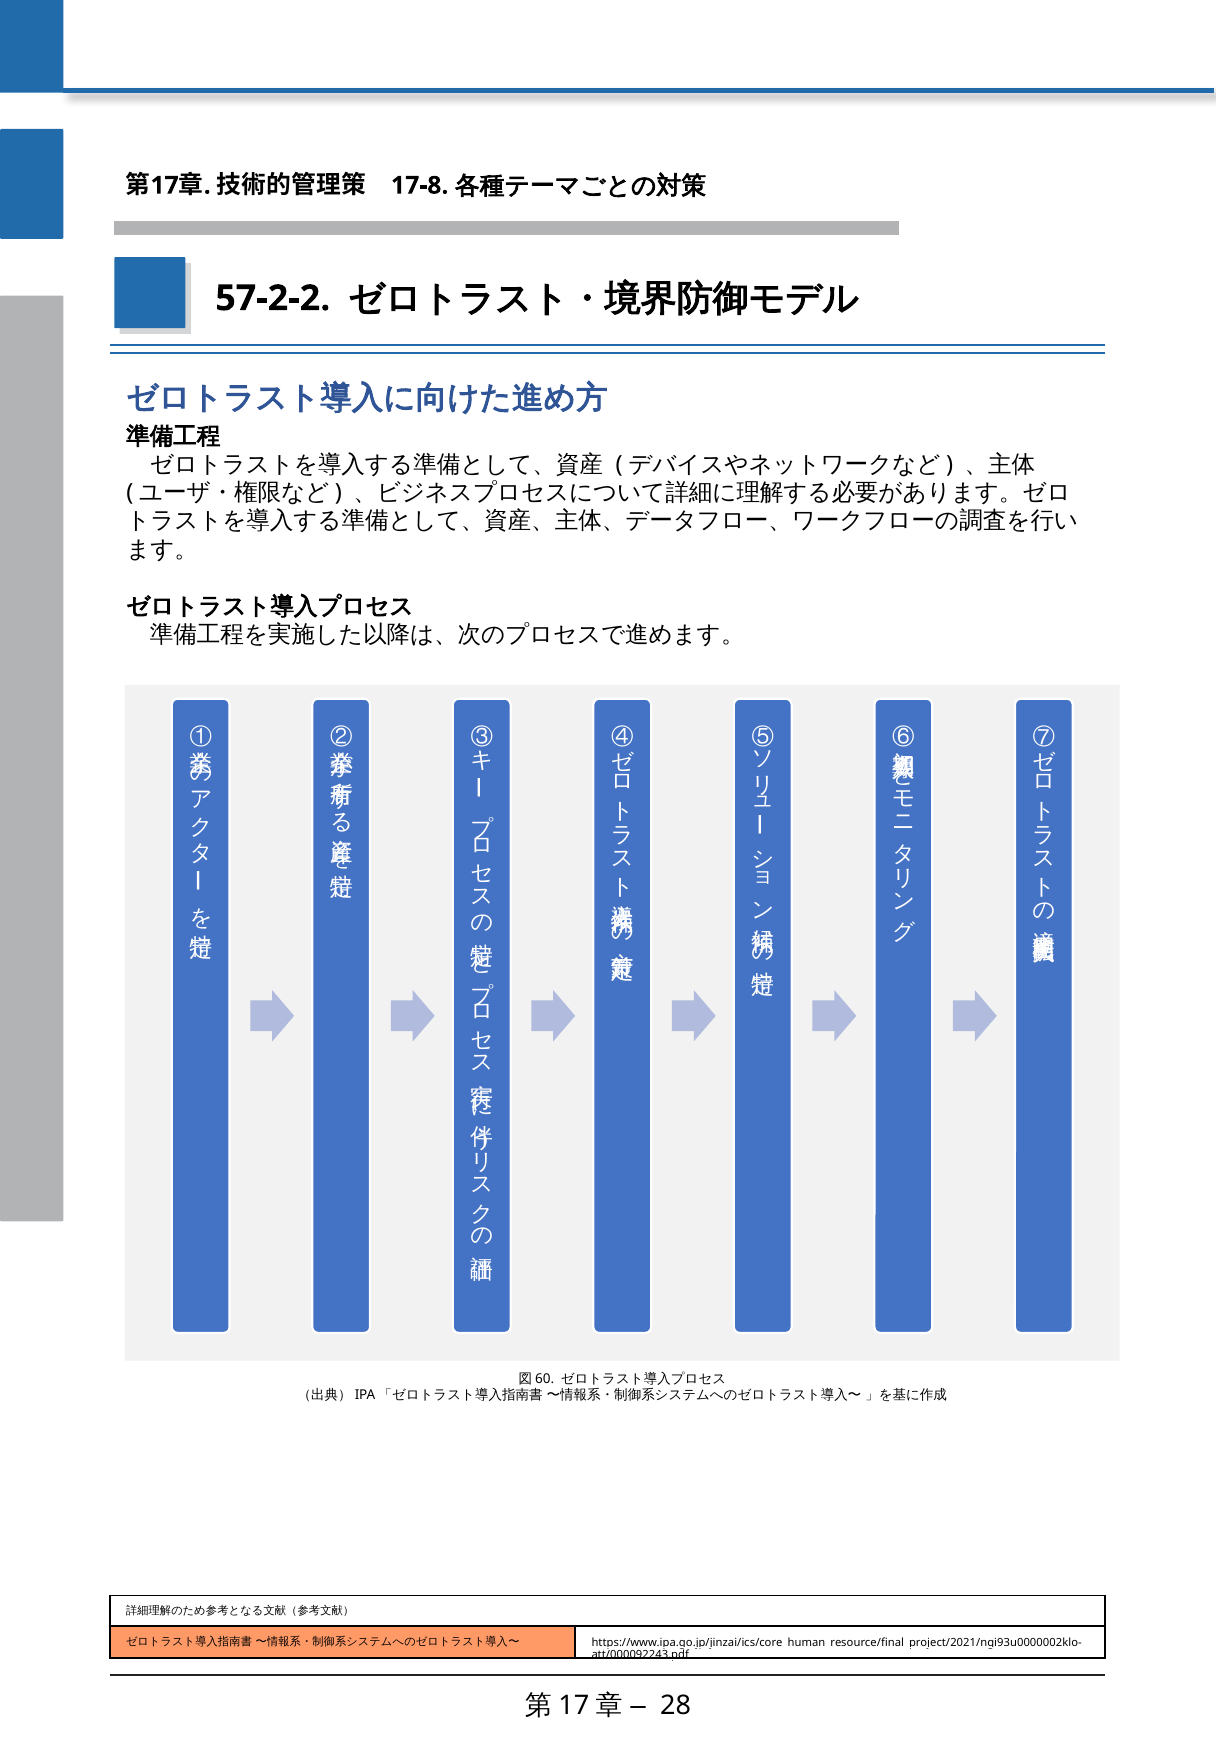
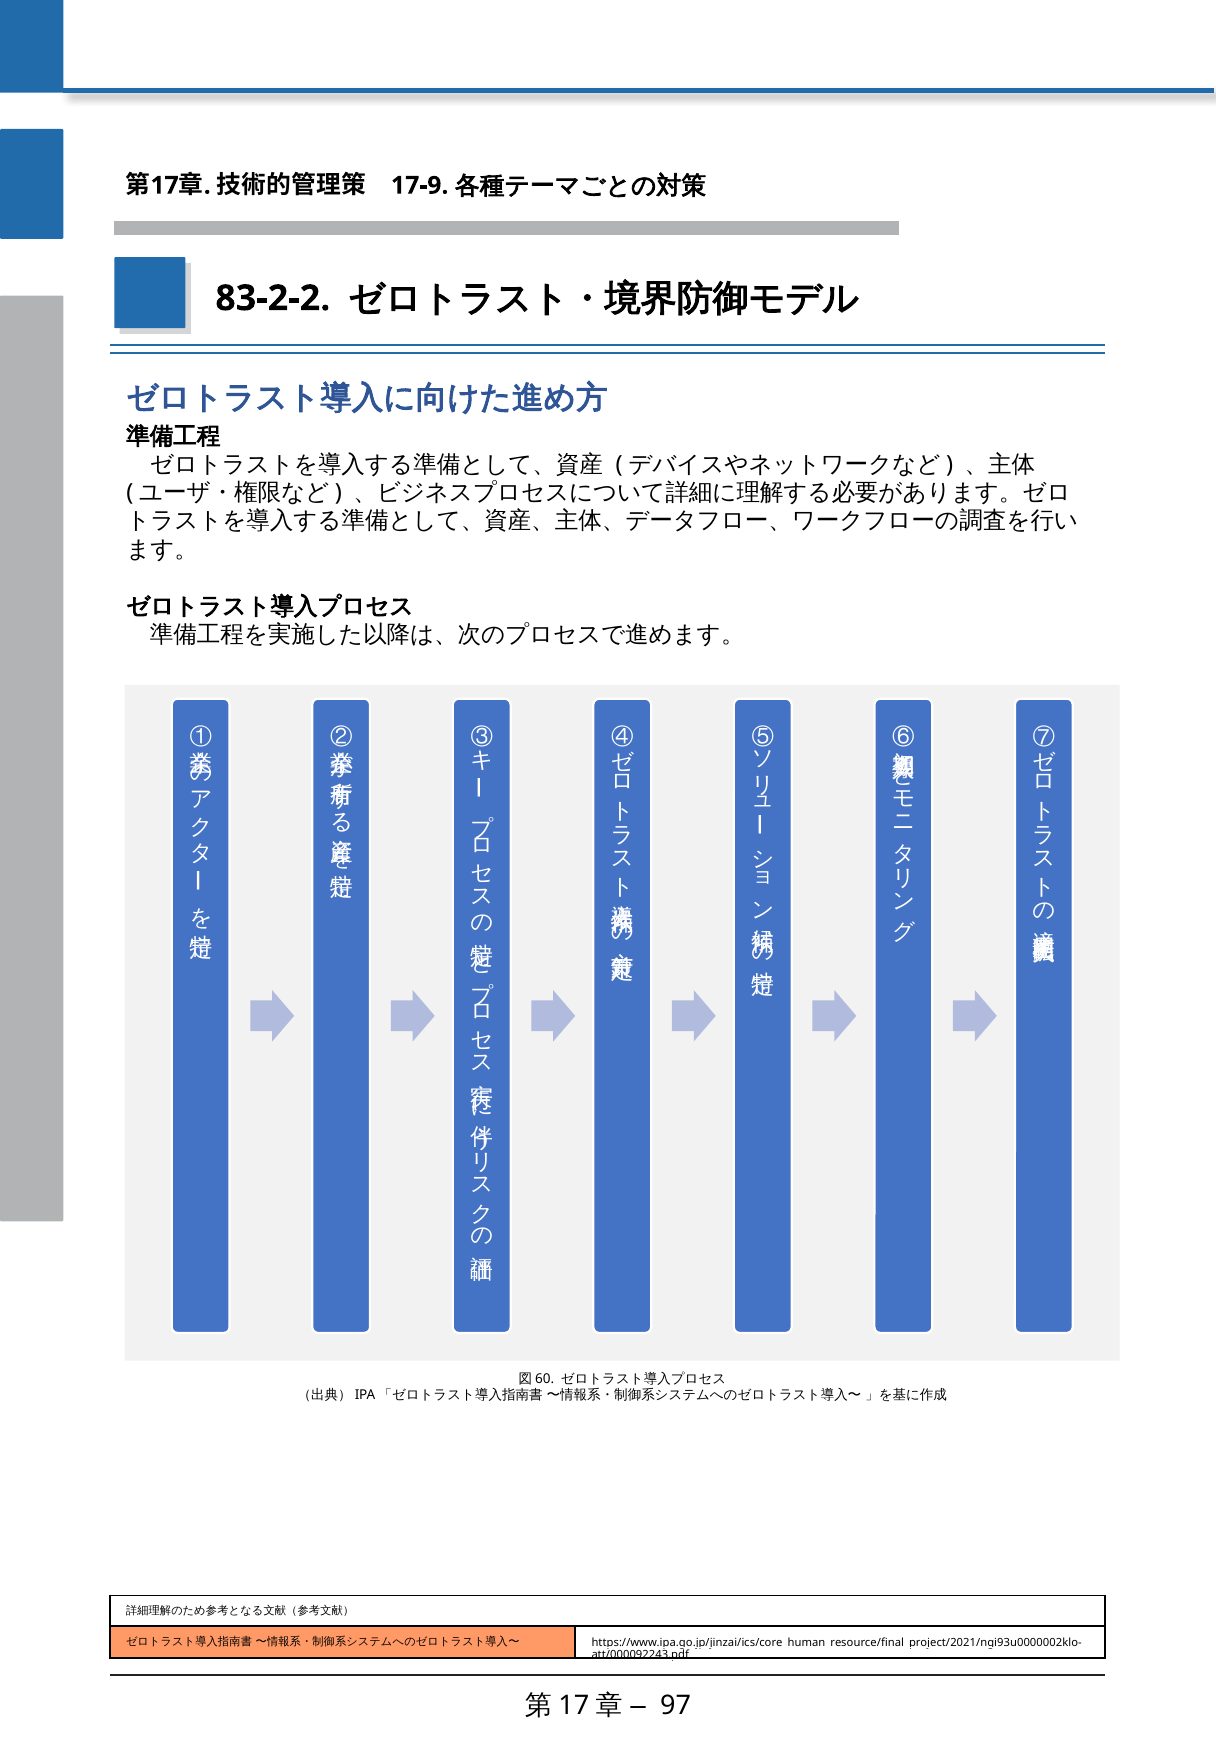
17-8: 17-8 -> 17-9
57-2-2: 57-2-2 -> 83-2-2
28: 28 -> 97
